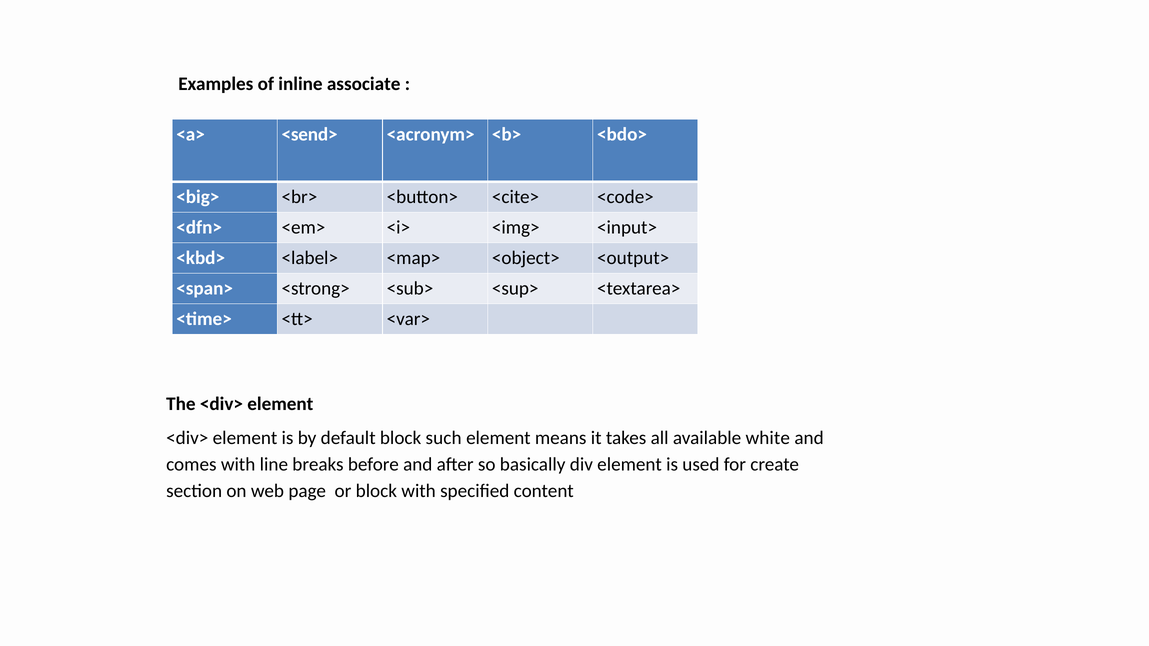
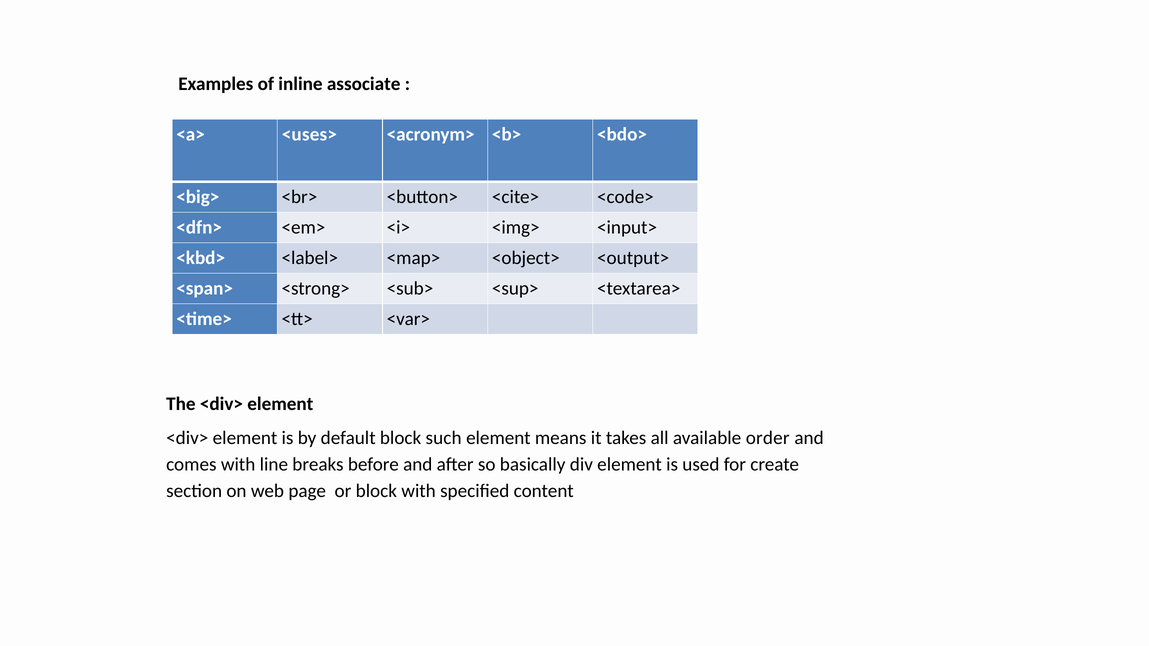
<send>: <send> -> <uses>
white: white -> order
